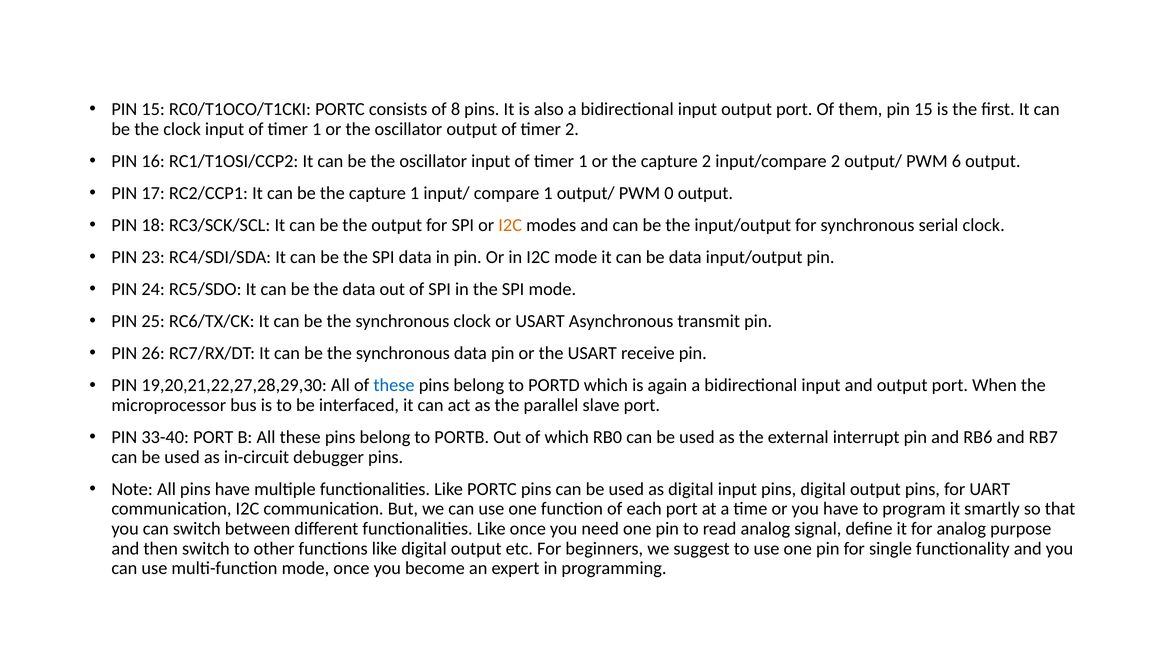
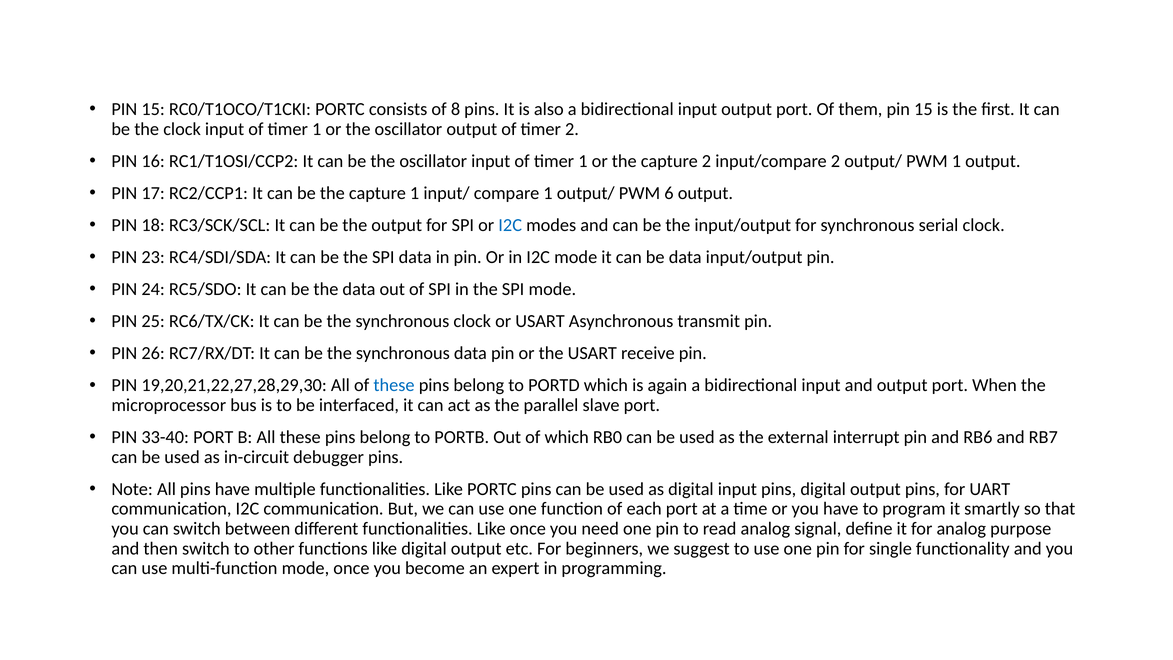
PWM 6: 6 -> 1
0: 0 -> 6
I2C at (510, 225) colour: orange -> blue
